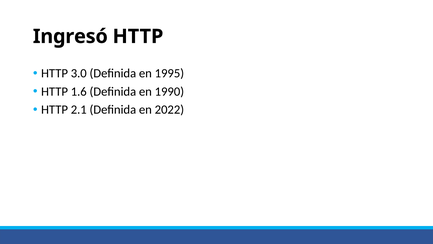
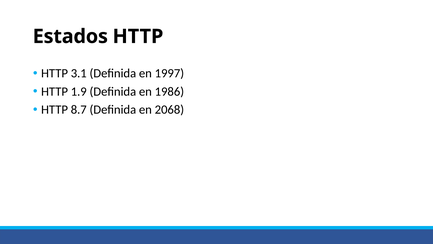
Ingresó: Ingresó -> Estados
3.0: 3.0 -> 3.1
1995: 1995 -> 1997
1.6: 1.6 -> 1.9
1990: 1990 -> 1986
2.1: 2.1 -> 8.7
2022: 2022 -> 2068
